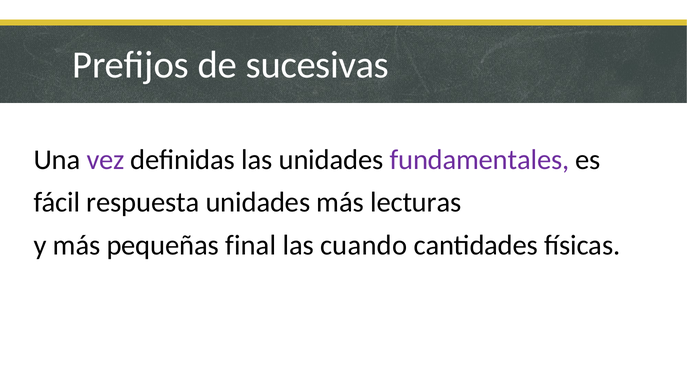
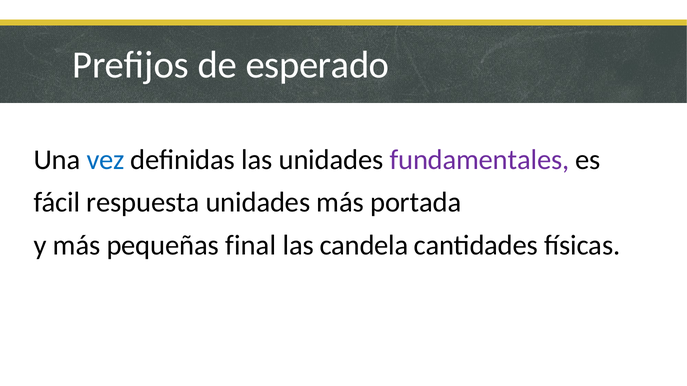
sucesivas: sucesivas -> esperado
vez colour: purple -> blue
lecturas: lecturas -> portada
cuando: cuando -> candela
